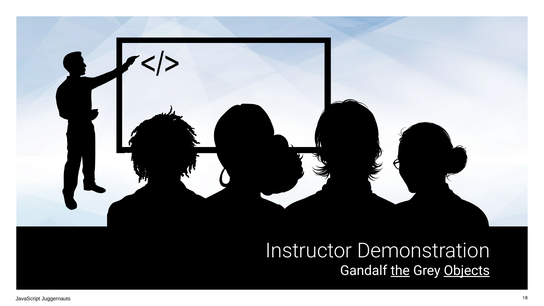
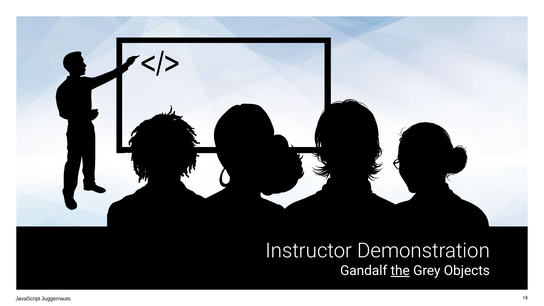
Objects underline: present -> none
